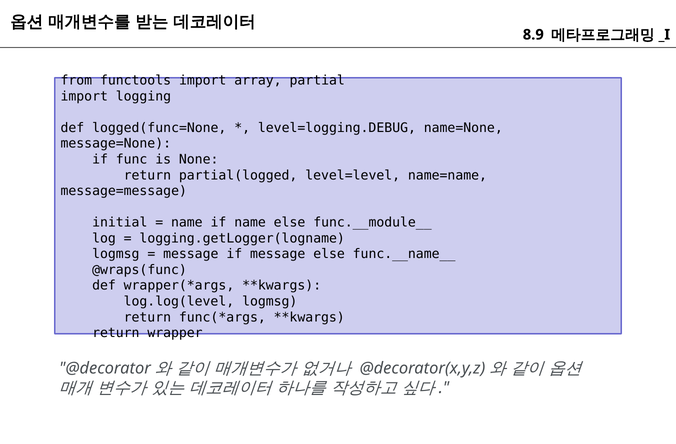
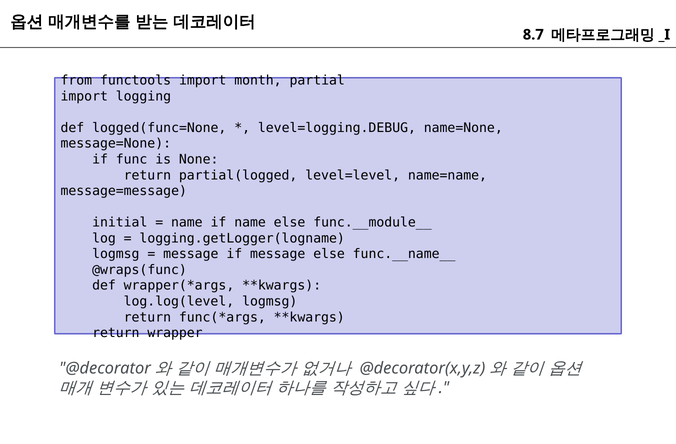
8.9: 8.9 -> 8.7
array: array -> month
